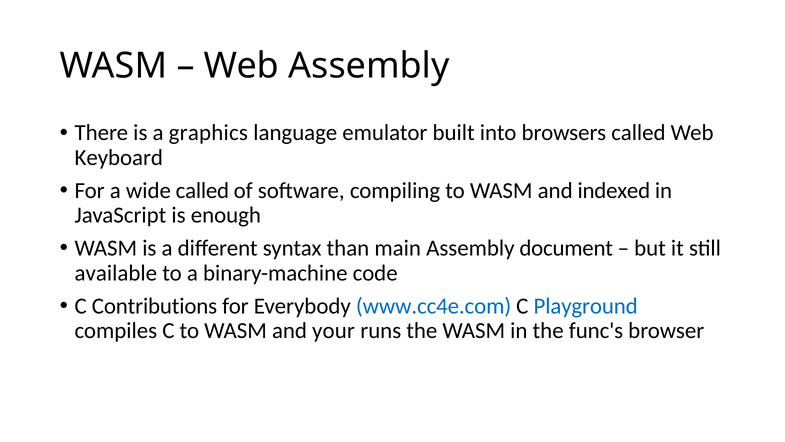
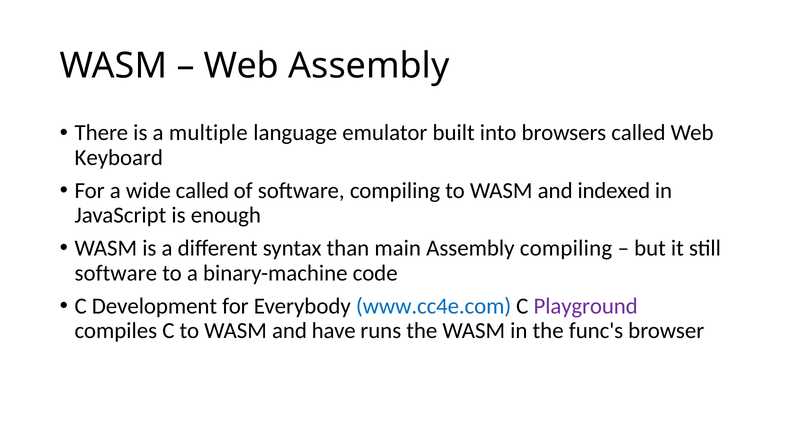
graphics: graphics -> multiple
Assembly document: document -> compiling
available at (116, 273): available -> software
Contributions: Contributions -> Development
Playground colour: blue -> purple
your: your -> have
